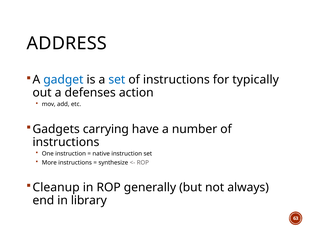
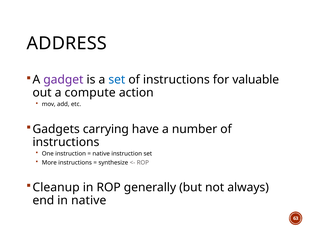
gadget colour: blue -> purple
typically: typically -> valuable
defenses: defenses -> compute
in library: library -> native
